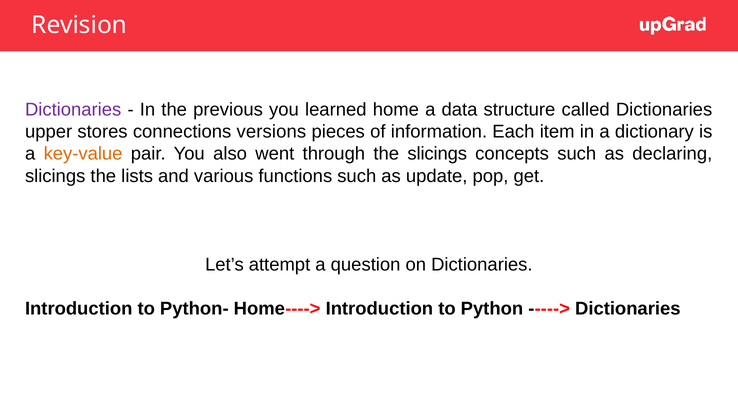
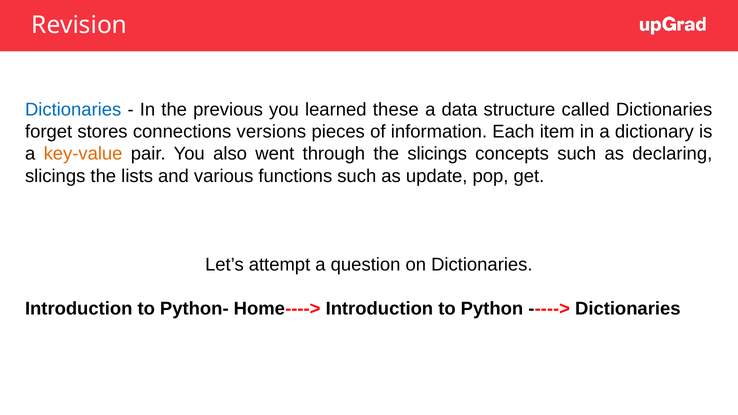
Dictionaries at (73, 110) colour: purple -> blue
home: home -> these
upper: upper -> forget
